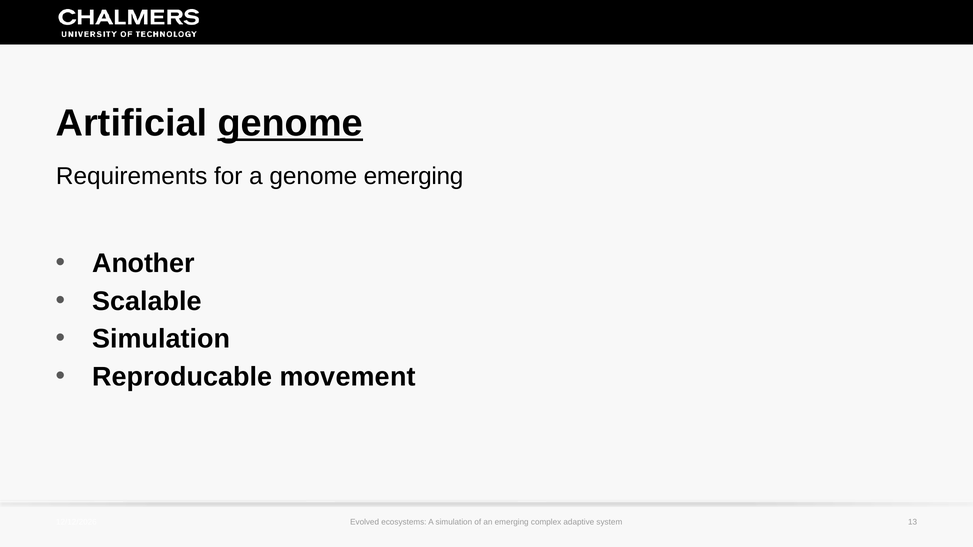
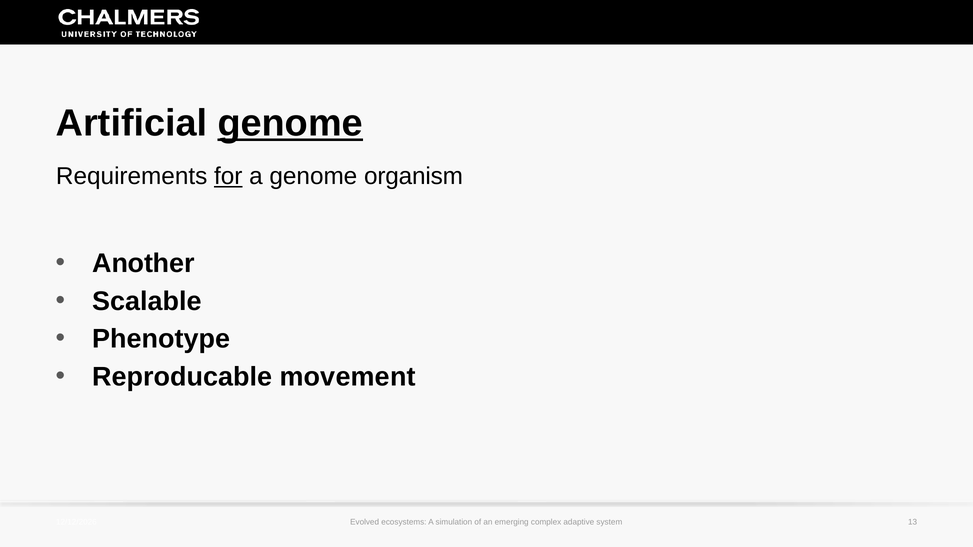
for underline: none -> present
genome emerging: emerging -> organism
Simulation at (161, 339): Simulation -> Phenotype
